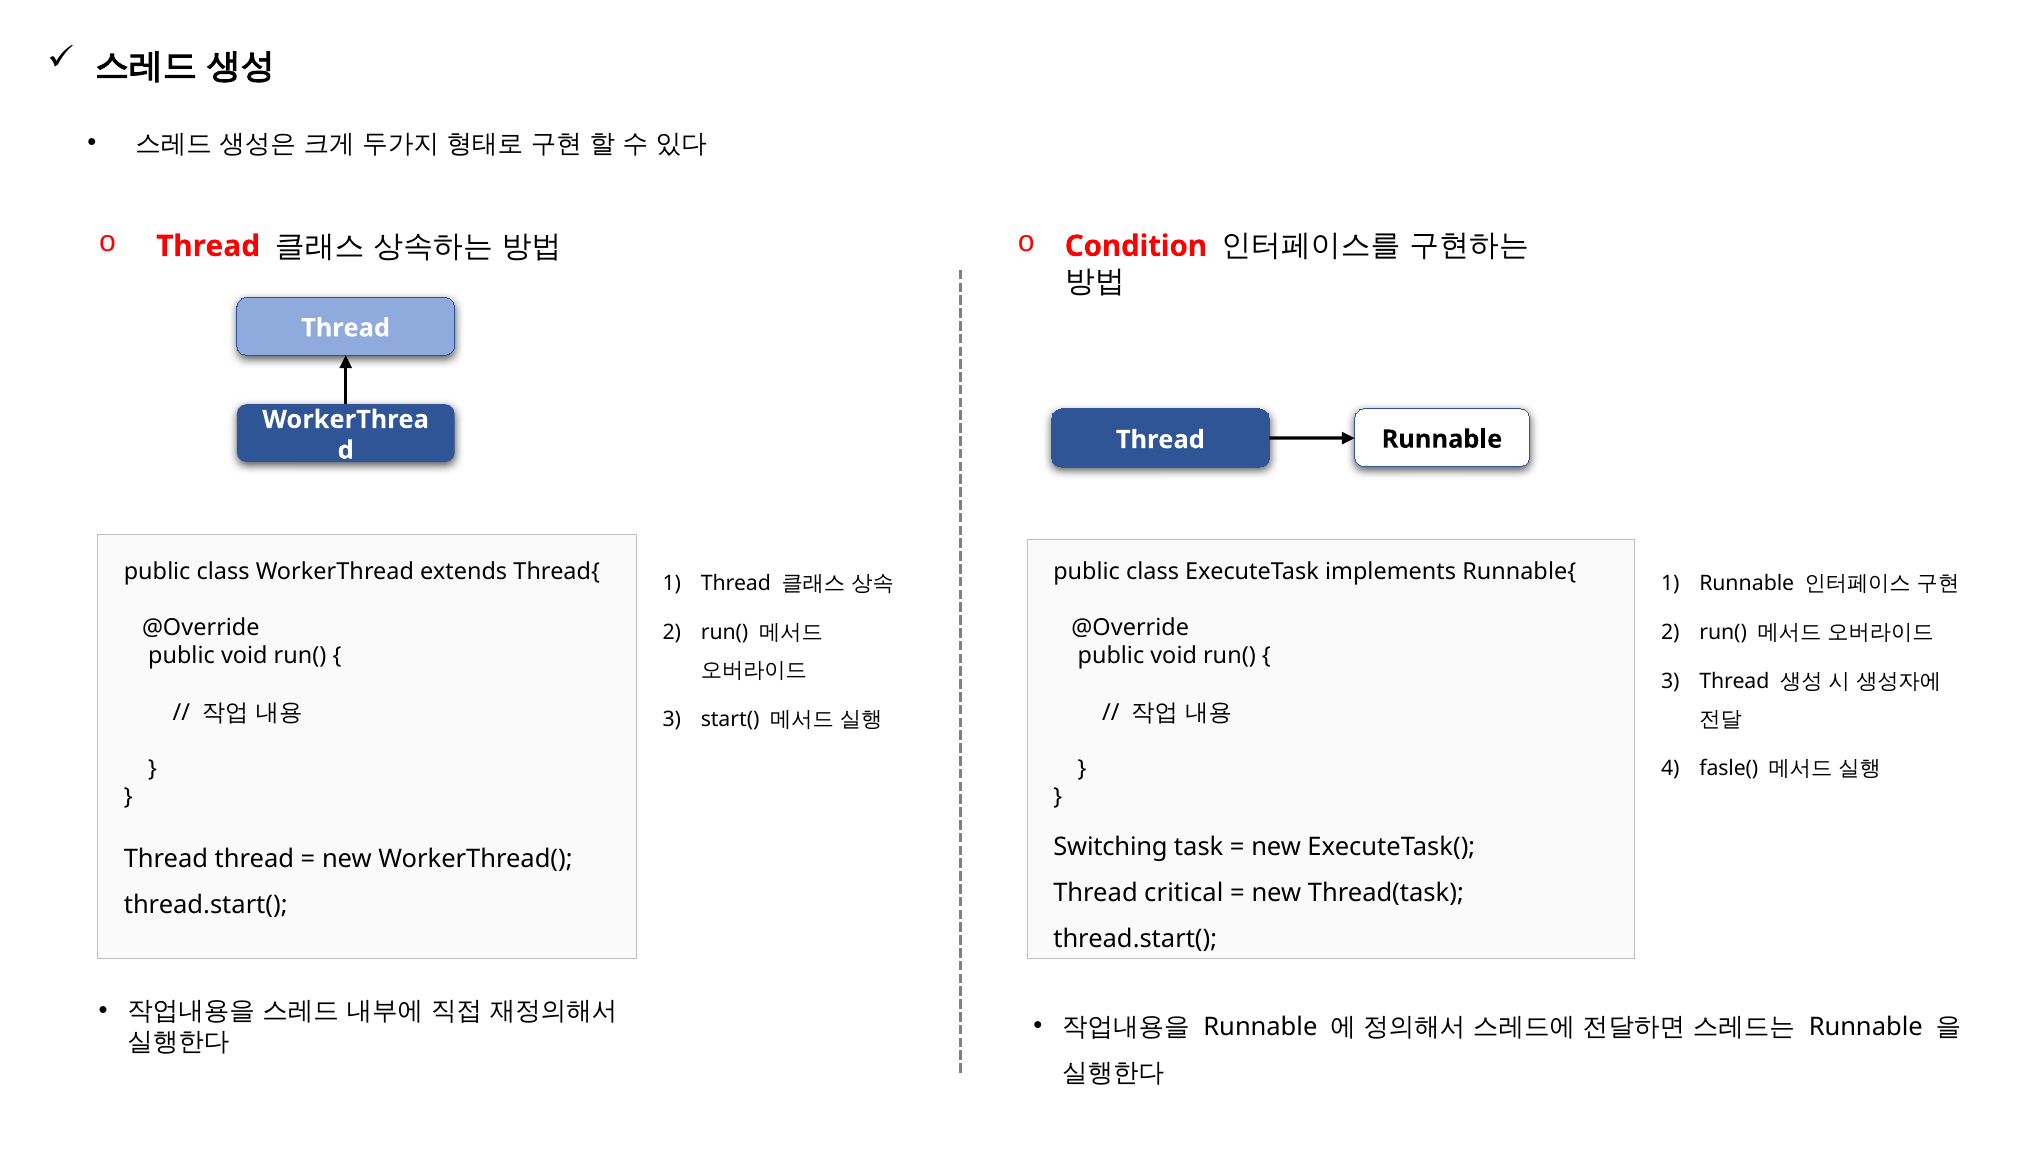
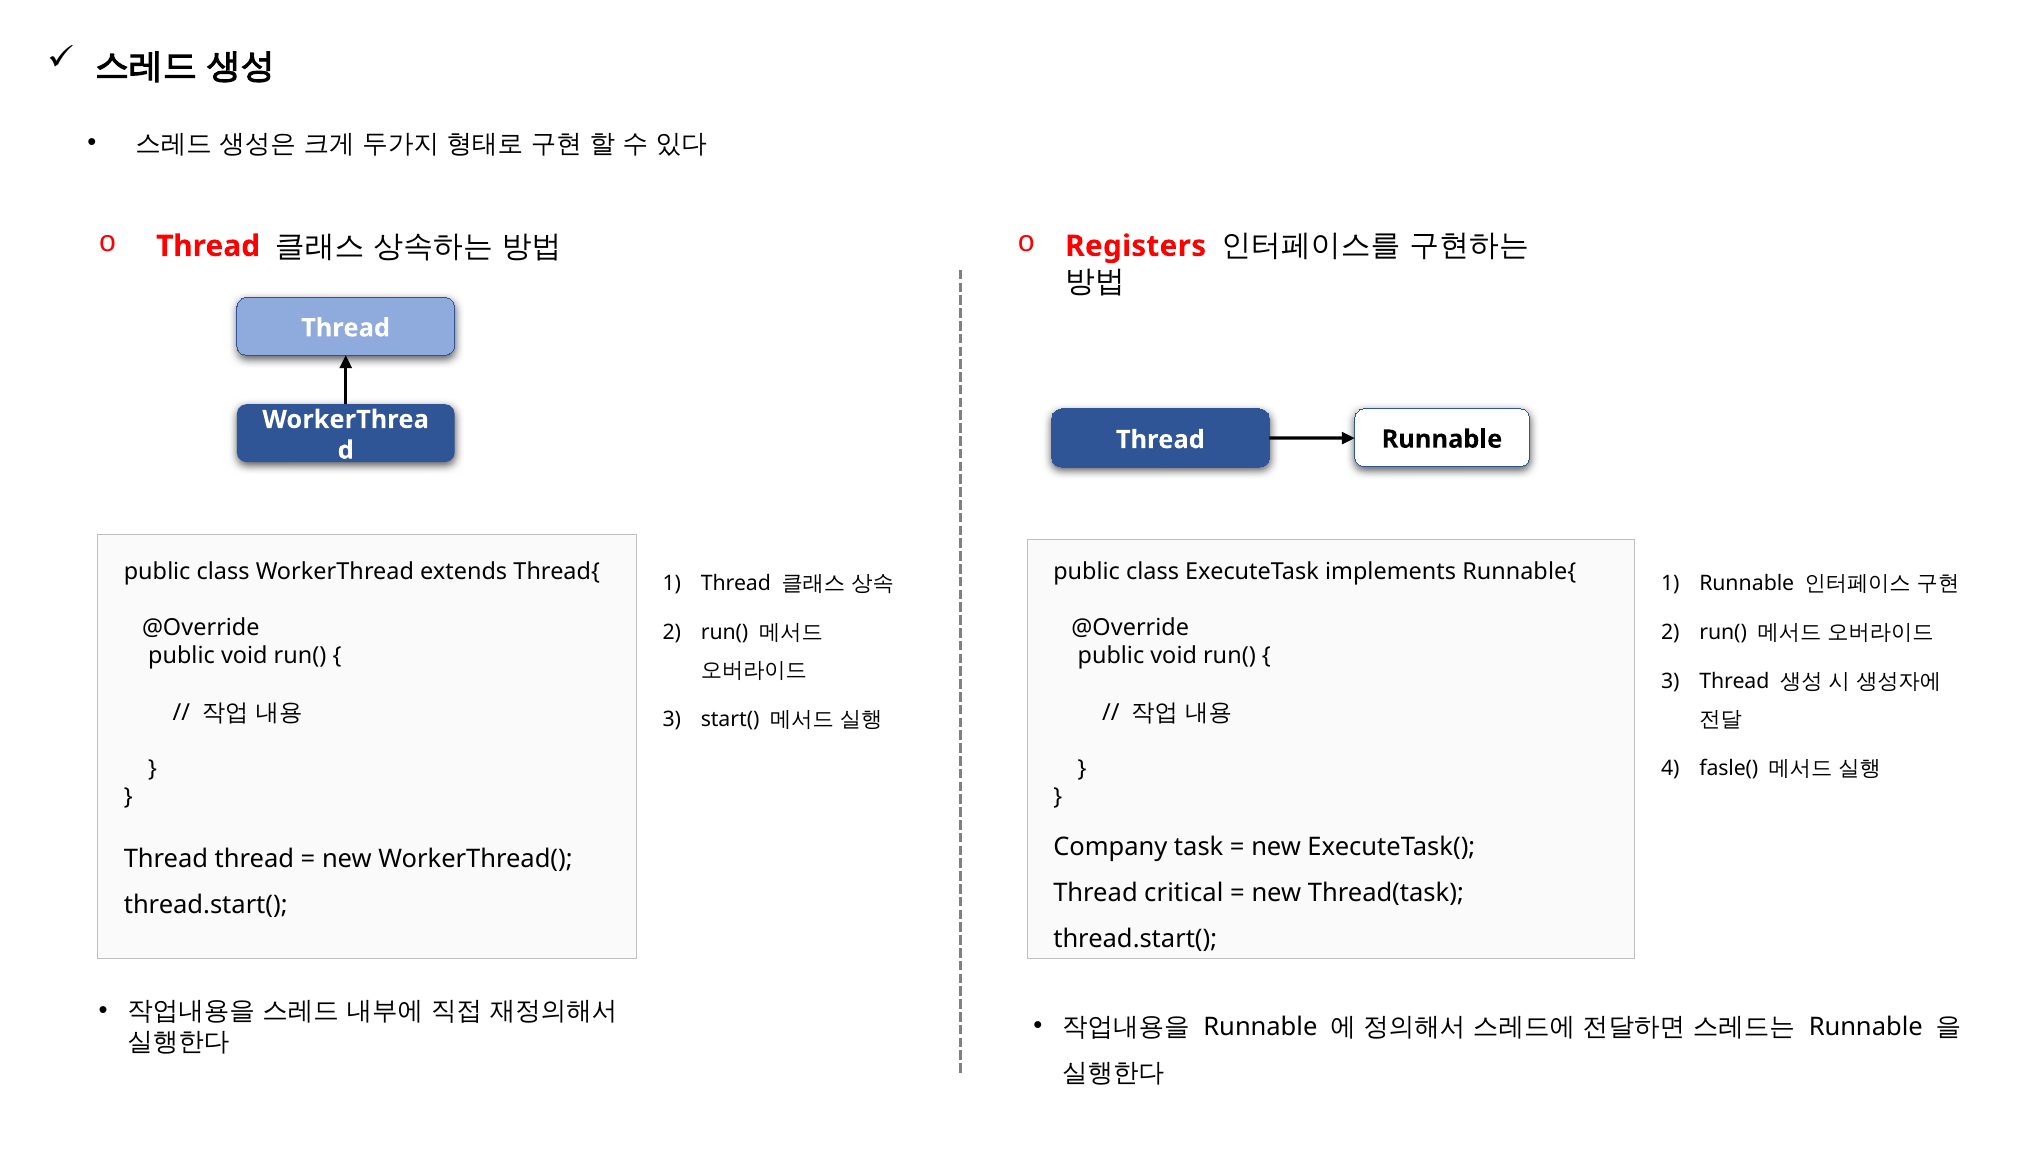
Condition: Condition -> Registers
Switching: Switching -> Company
